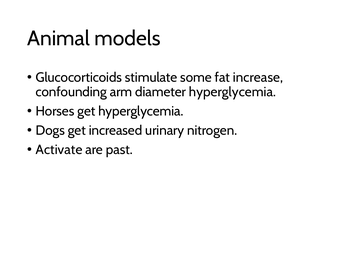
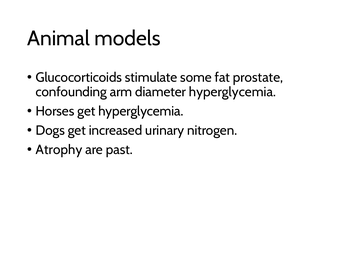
increase: increase -> prostate
Activate: Activate -> Atrophy
